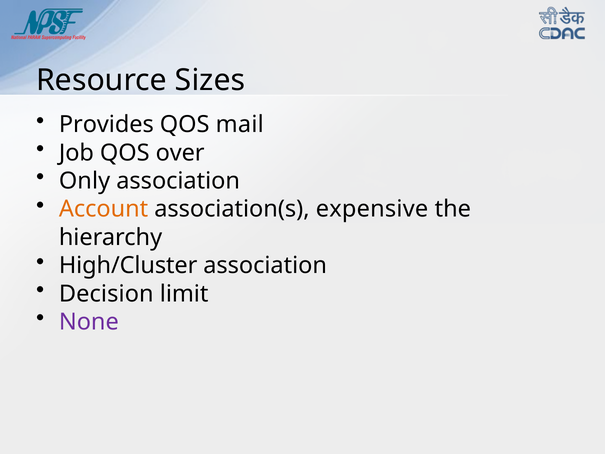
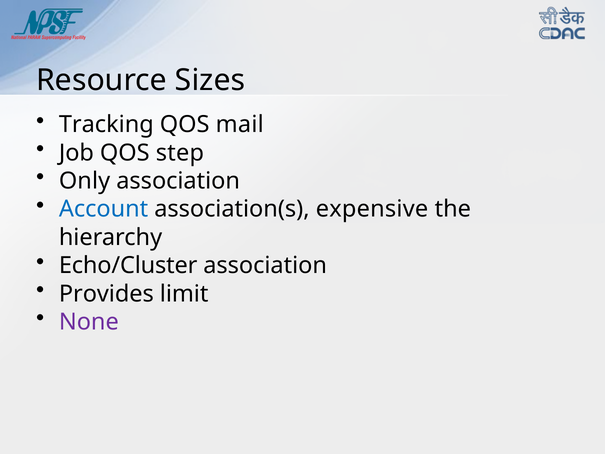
Provides: Provides -> Tracking
over: over -> step
Account colour: orange -> blue
High/Cluster: High/Cluster -> Echo/Cluster
Decision: Decision -> Provides
